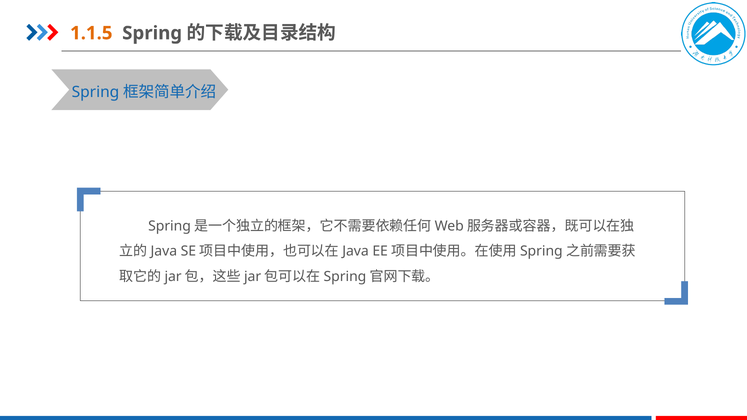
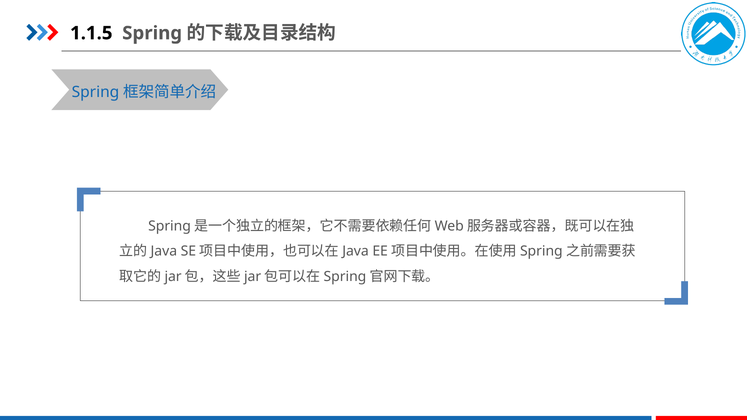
1.1.5 colour: orange -> black
